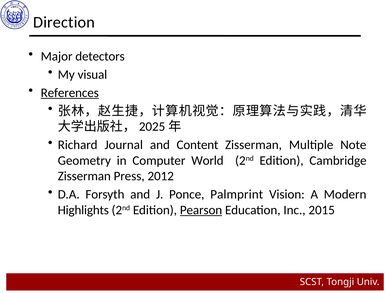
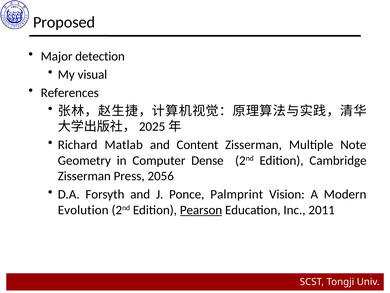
Direction: Direction -> Proposed
detectors: detectors -> detection
References underline: present -> none
Journal: Journal -> Matlab
World: World -> Dense
2012: 2012 -> 2056
Highlights: Highlights -> Evolution
2015: 2015 -> 2011
